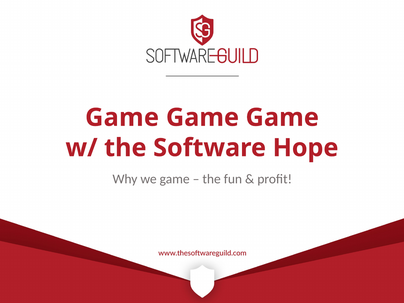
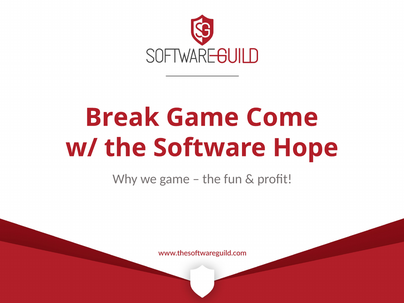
Game at (122, 118): Game -> Break
Game at (282, 118): Game -> Come
